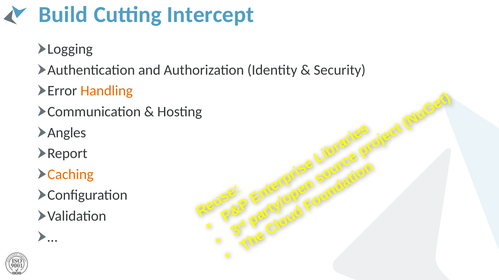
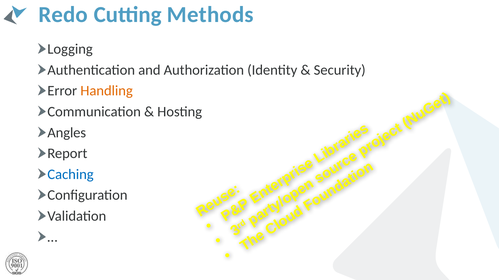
Build: Build -> Redo
Intercept: Intercept -> Methods
Caching colour: orange -> blue
